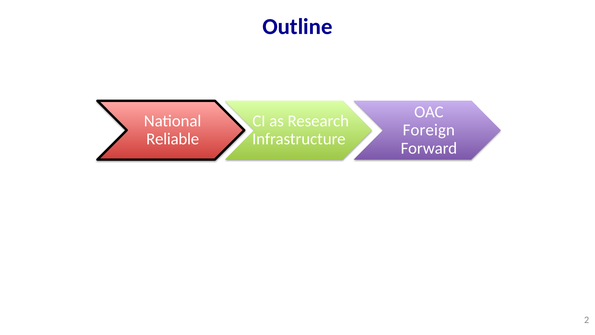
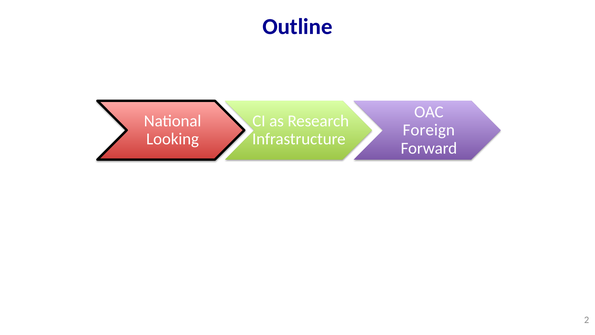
Reliable: Reliable -> Looking
